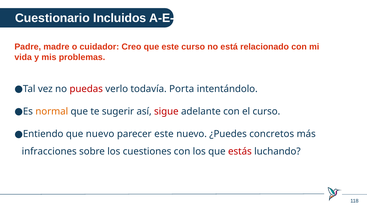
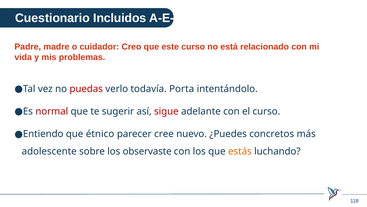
normal colour: orange -> red
que nuevo: nuevo -> étnico
parecer este: este -> cree
infracciones: infracciones -> adolescente
cuestiones: cuestiones -> observaste
estás colour: red -> orange
